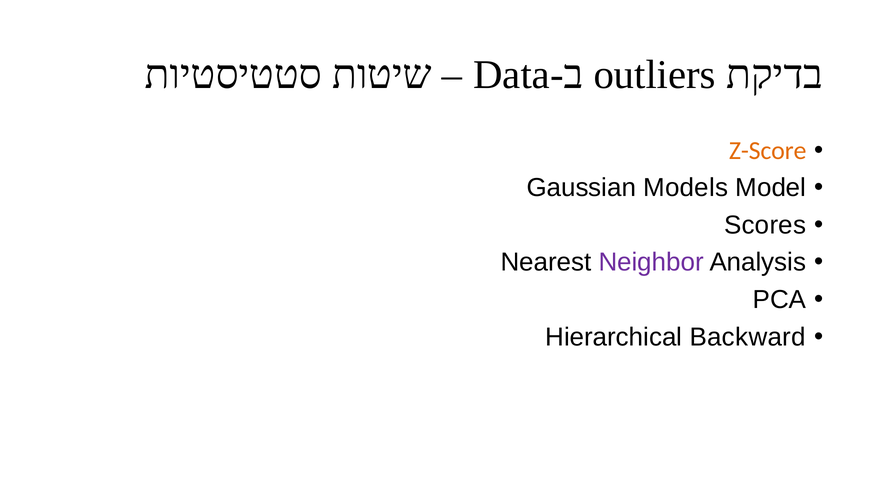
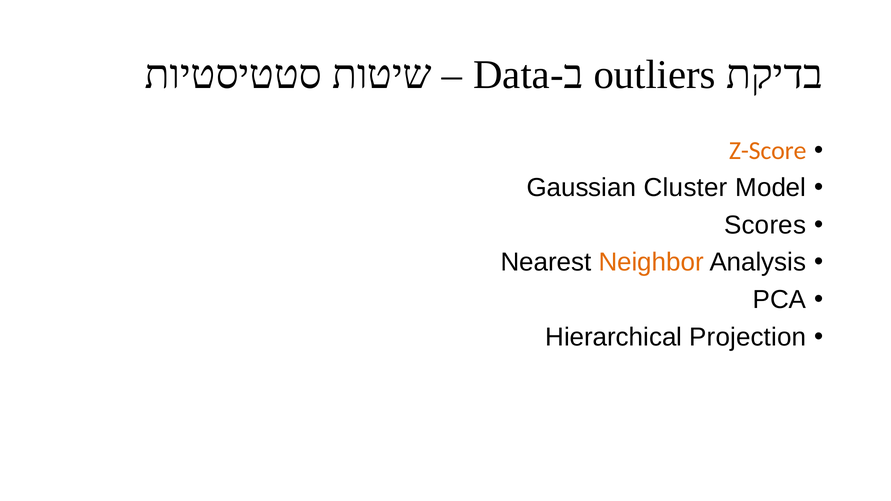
Models: Models -> Cluster
Neighbor colour: purple -> orange
Backward: Backward -> Projection
